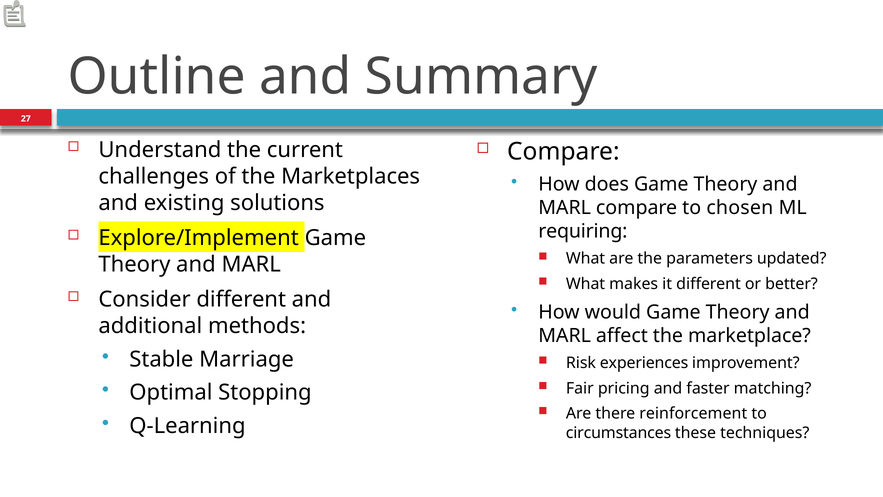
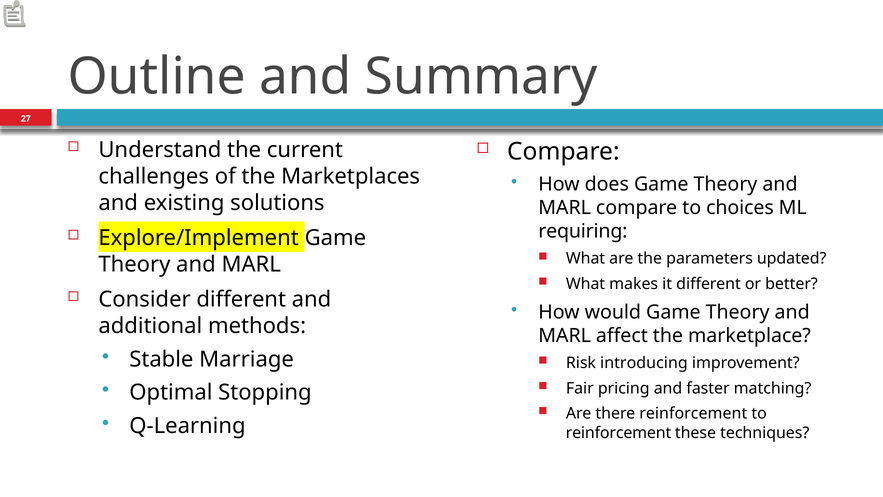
chosen: chosen -> choices
experiences: experiences -> introducing
circumstances at (618, 433): circumstances -> reinforcement
